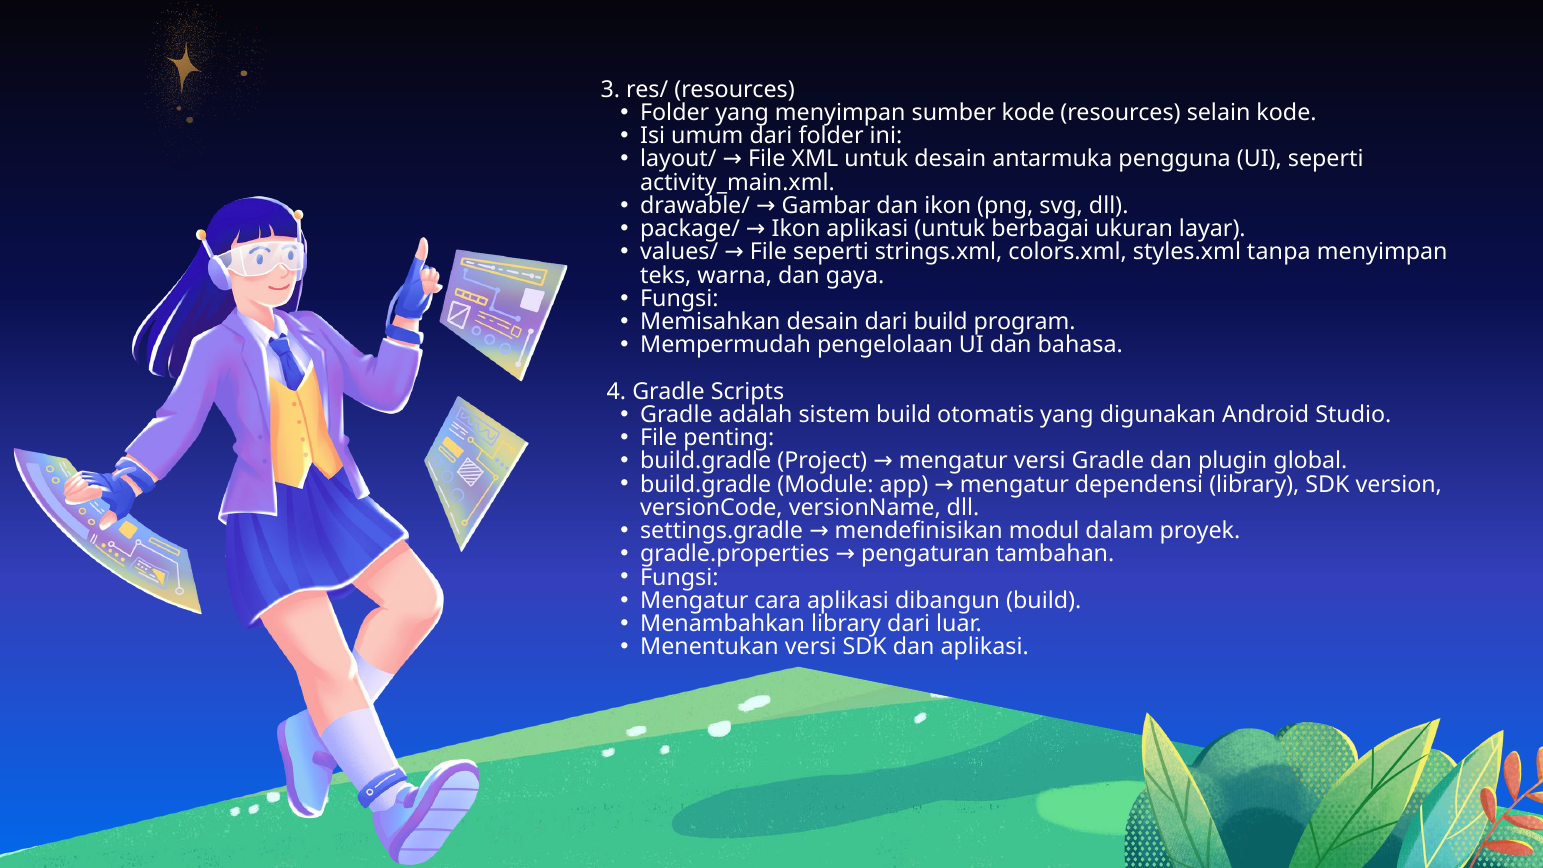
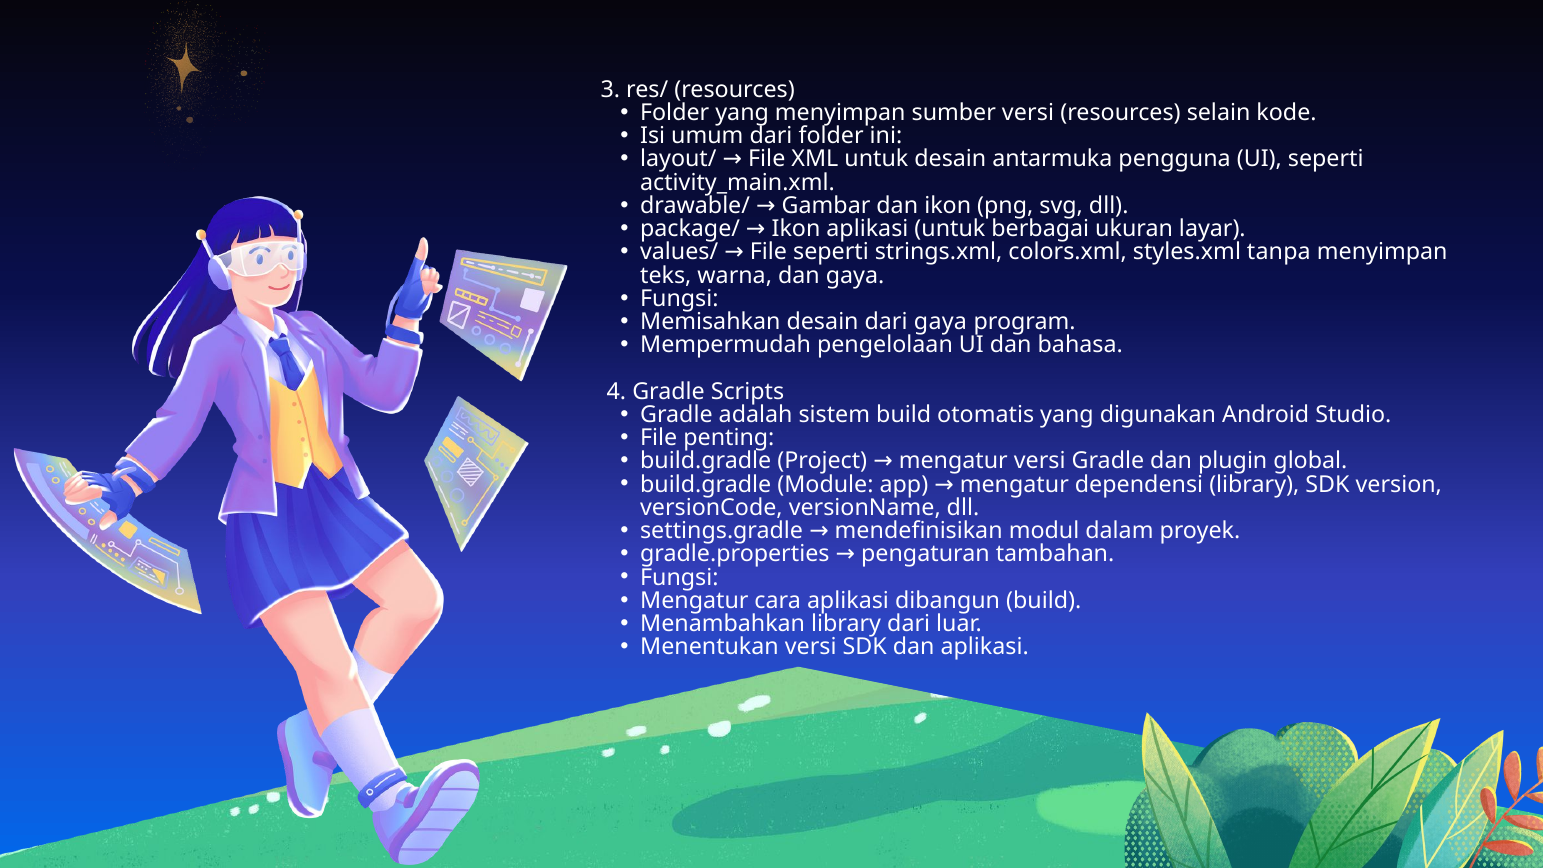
sumber kode: kode -> versi
dari build: build -> gaya
